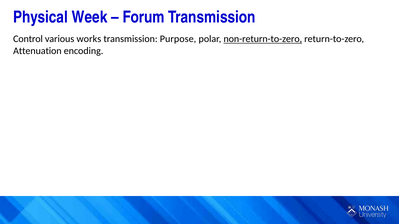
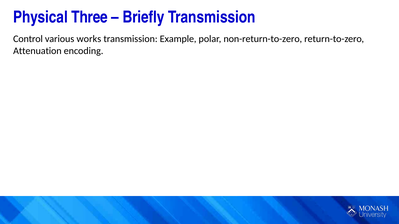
Week: Week -> Three
Forum: Forum -> Briefly
Purpose: Purpose -> Example
non-return-to-zero underline: present -> none
